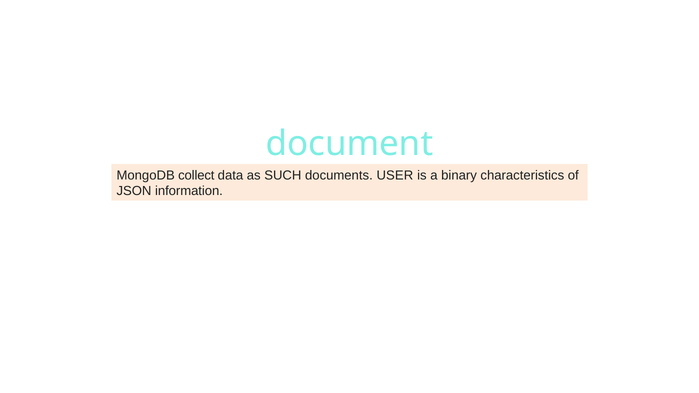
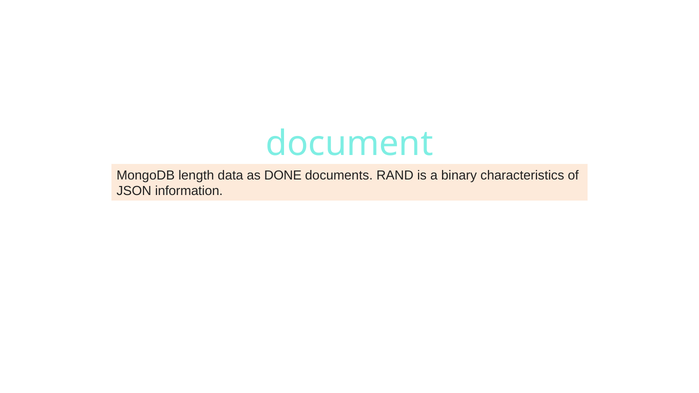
collect: collect -> length
SUCH: SUCH -> DONE
USER: USER -> RAND
